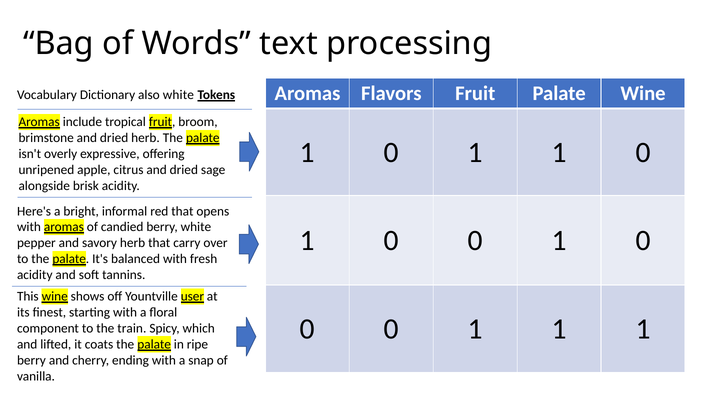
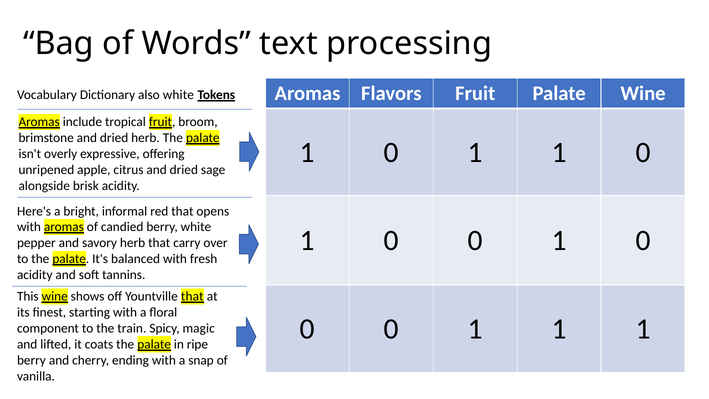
Yountville user: user -> that
which: which -> magic
